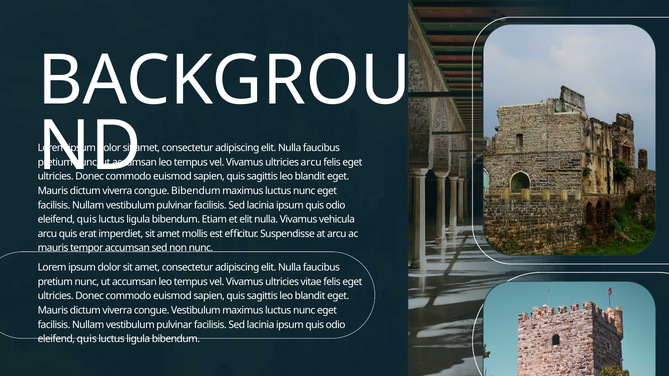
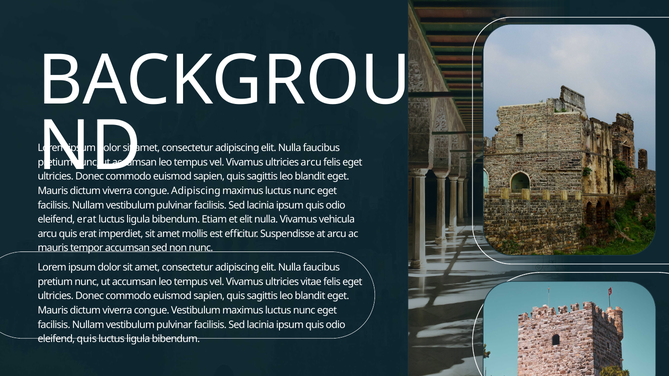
congue Bibendum: Bibendum -> Adipiscing
quis at (87, 220): quis -> erat
